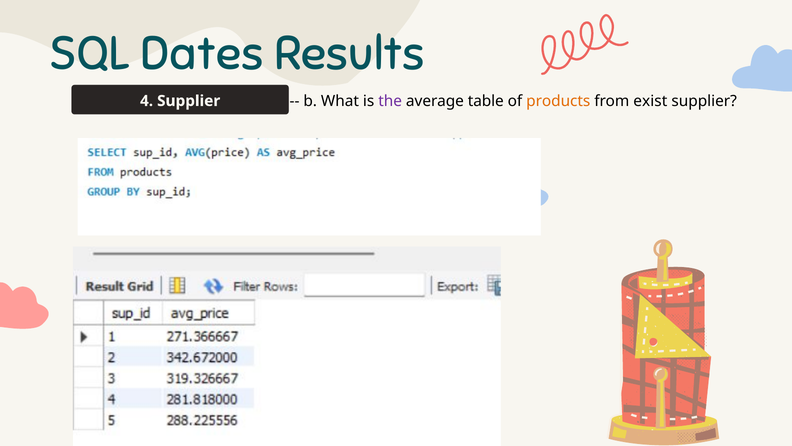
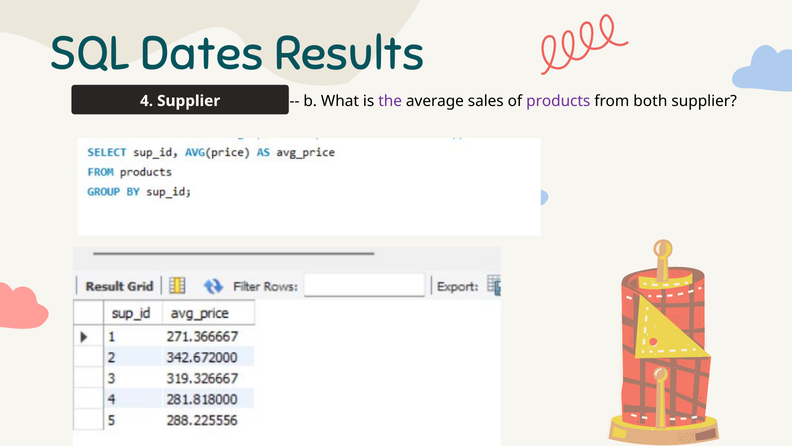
table: table -> sales
products colour: orange -> purple
exist: exist -> both
